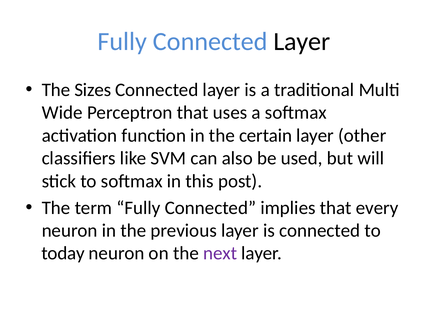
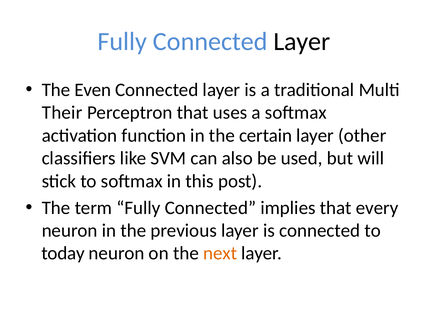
Sizes: Sizes -> Even
Wide: Wide -> Their
next colour: purple -> orange
